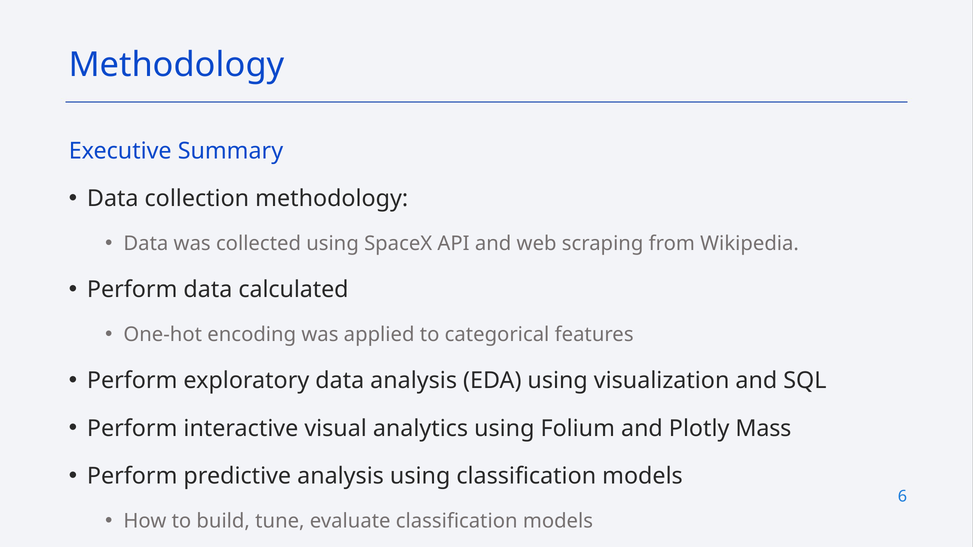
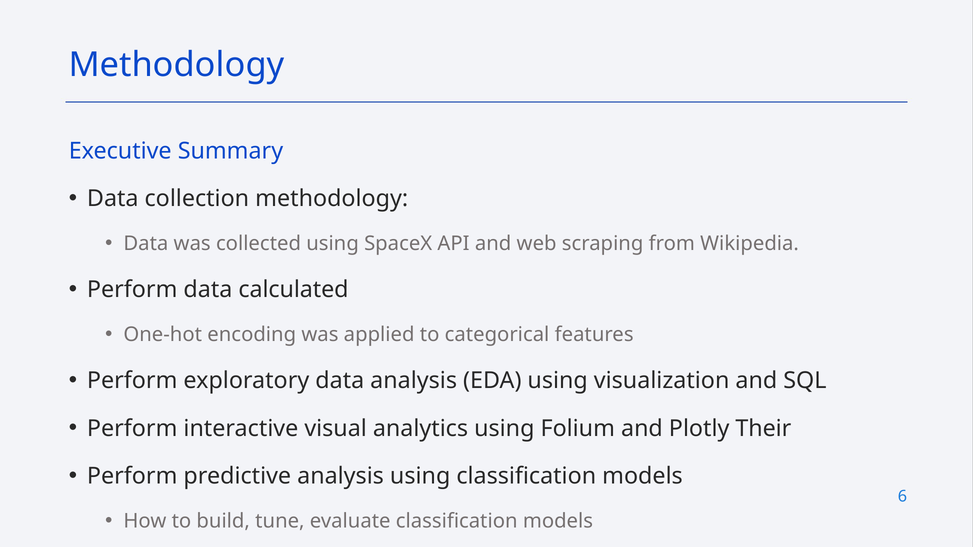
Mass: Mass -> Their
